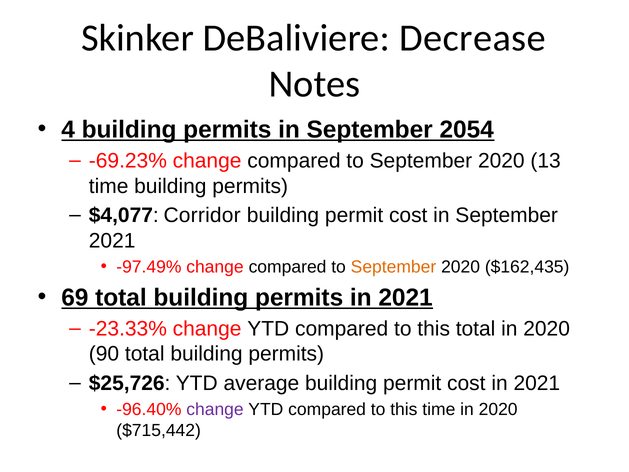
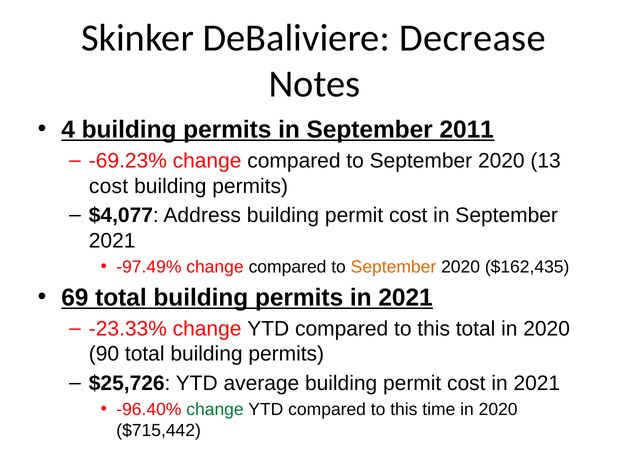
2054: 2054 -> 2011
time at (109, 186): time -> cost
Corridor: Corridor -> Address
change at (215, 409) colour: purple -> green
